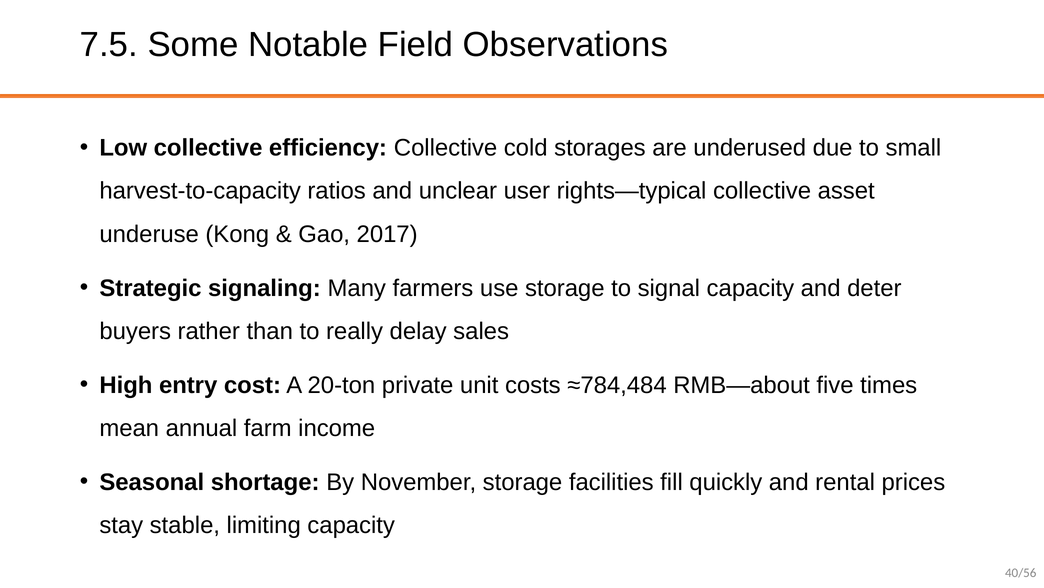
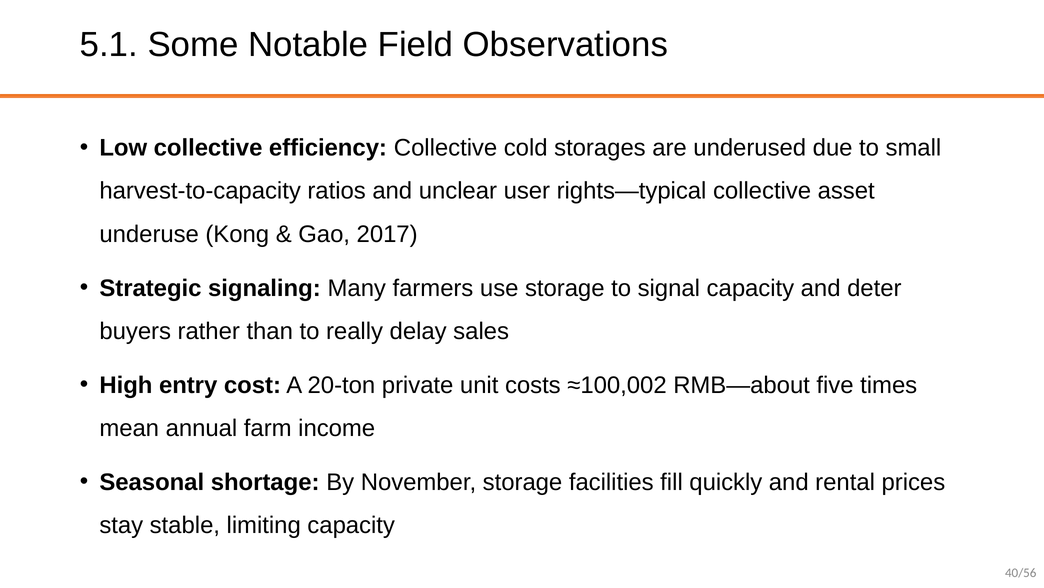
7.5: 7.5 -> 5.1
≈784,484: ≈784,484 -> ≈100,002
